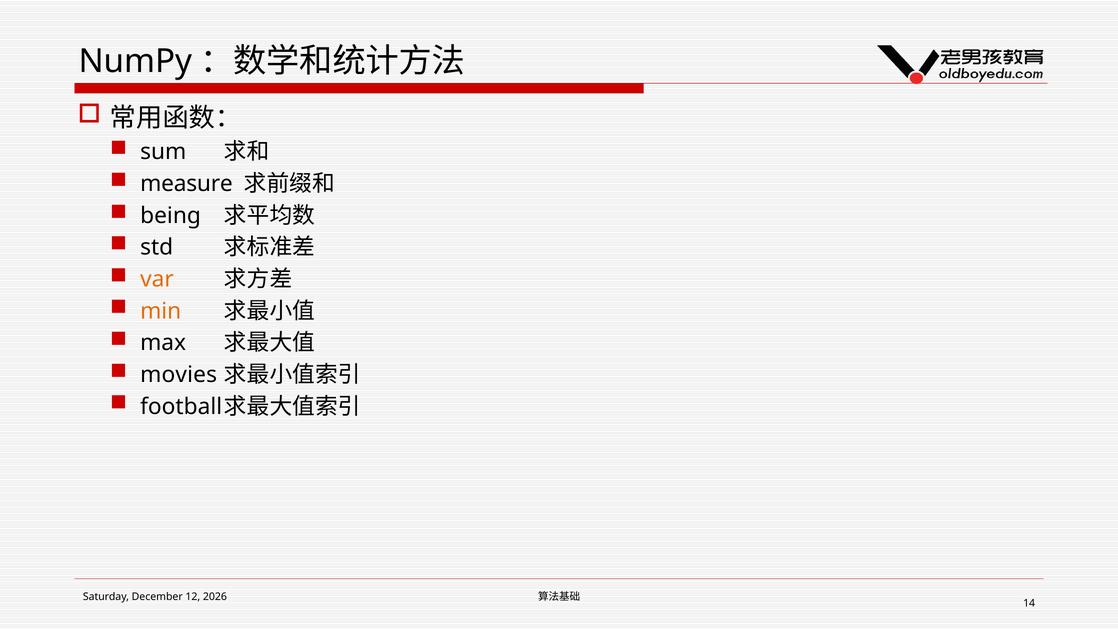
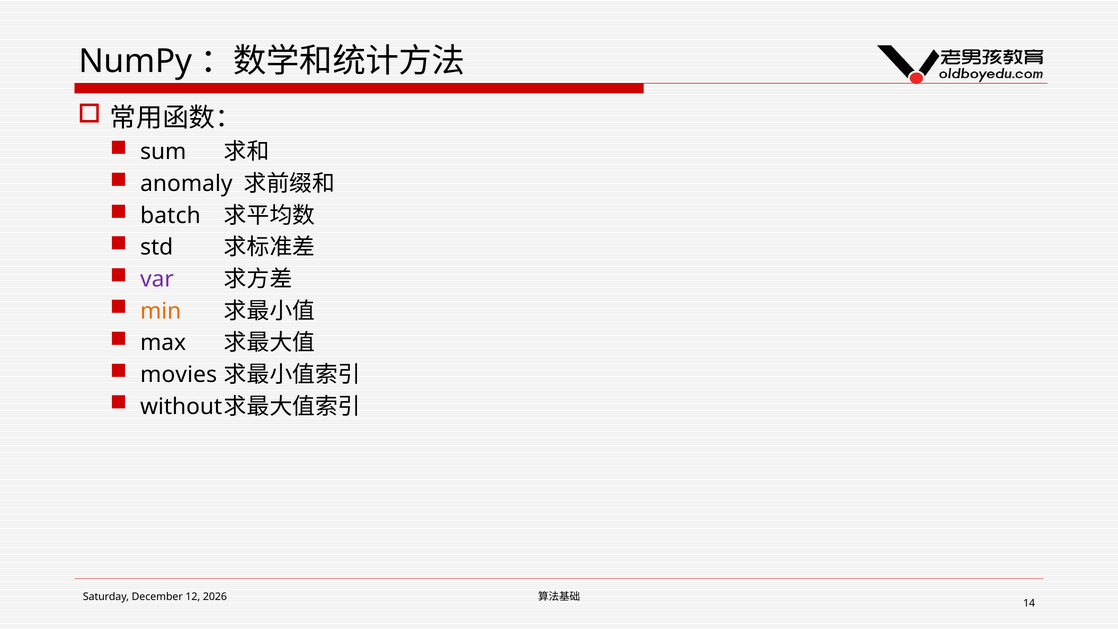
measure: measure -> anomaly
being: being -> batch
var colour: orange -> purple
football: football -> without
